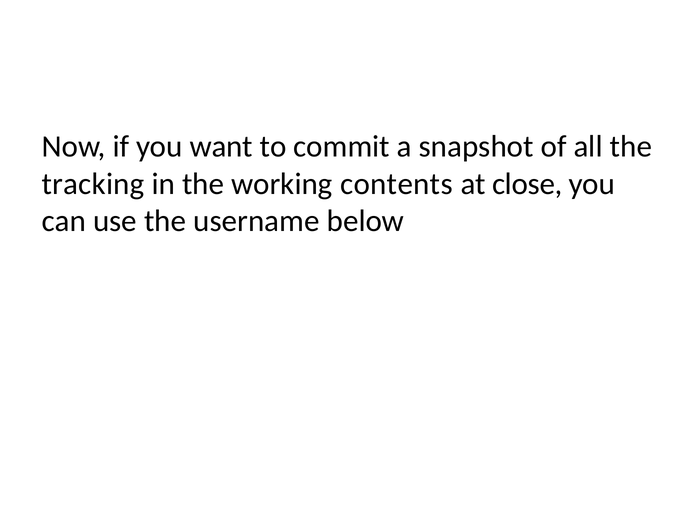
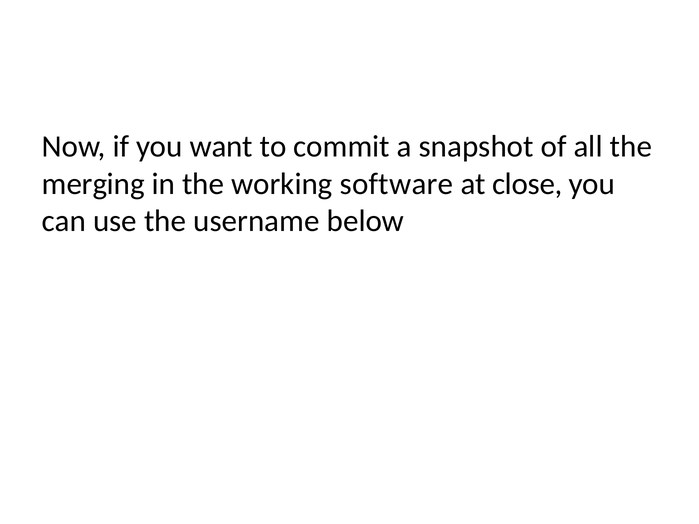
tracking: tracking -> merging
contents: contents -> software
